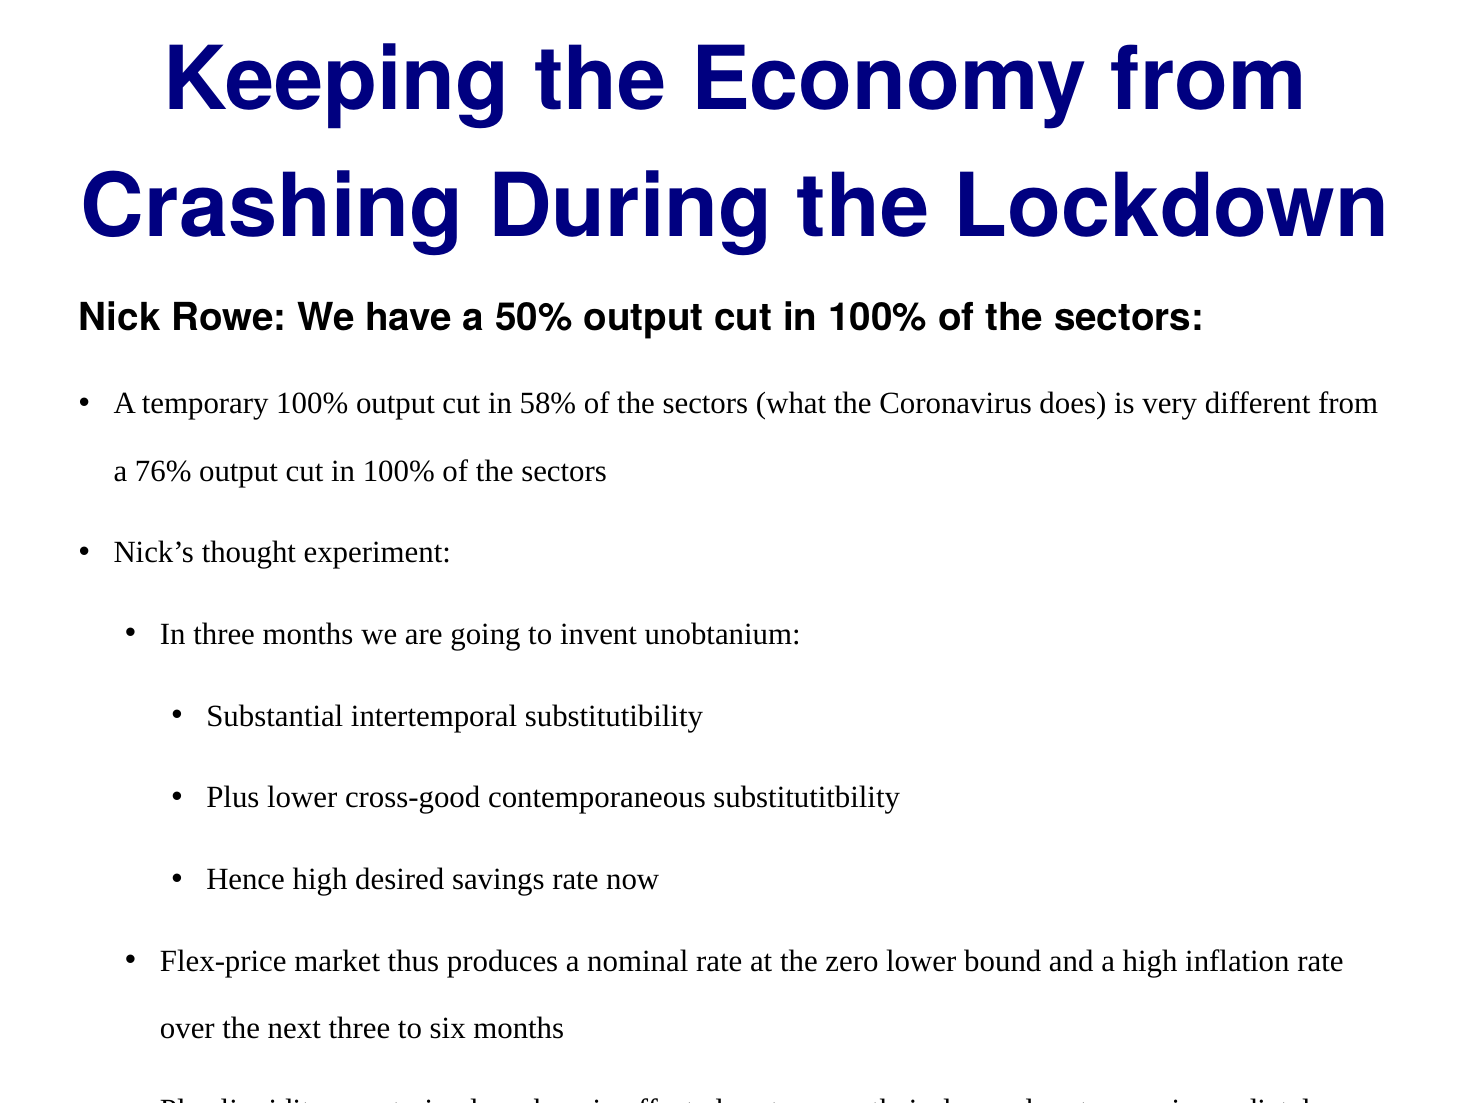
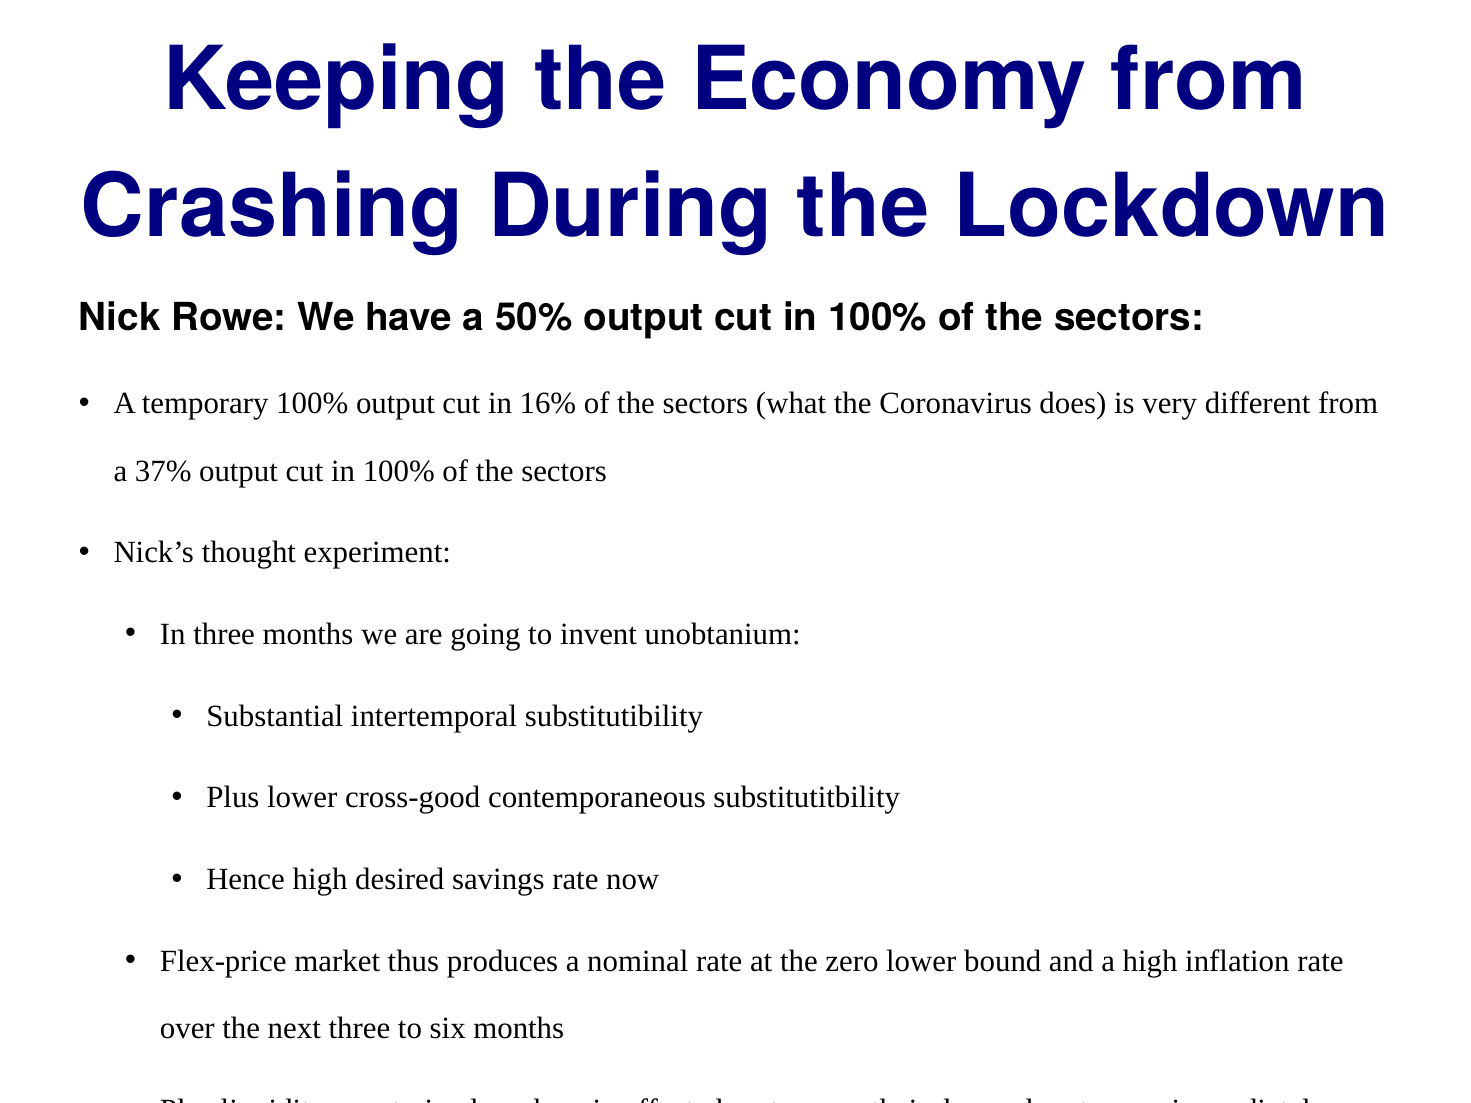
58%: 58% -> 16%
76%: 76% -> 37%
